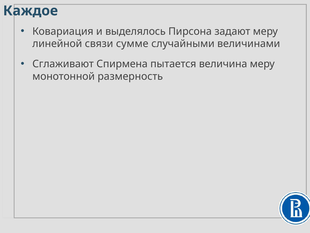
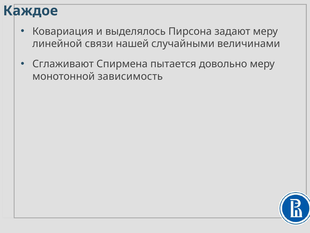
сумме: сумме -> нашей
величина: величина -> довольно
размерность: размерность -> зависимость
